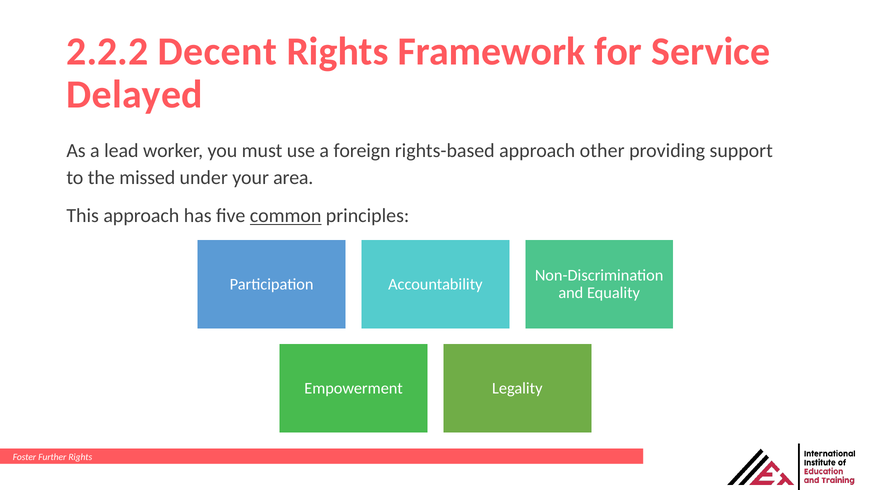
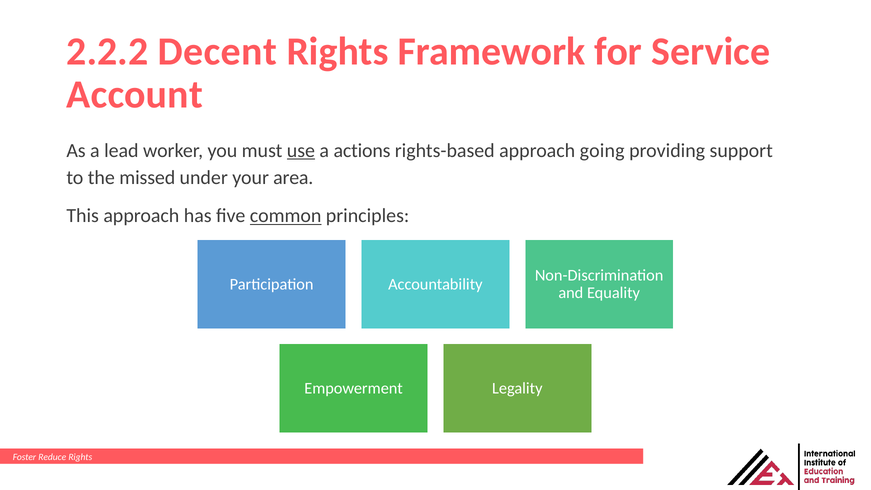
Delayed: Delayed -> Account
use underline: none -> present
foreign: foreign -> actions
other: other -> going
Further: Further -> Reduce
